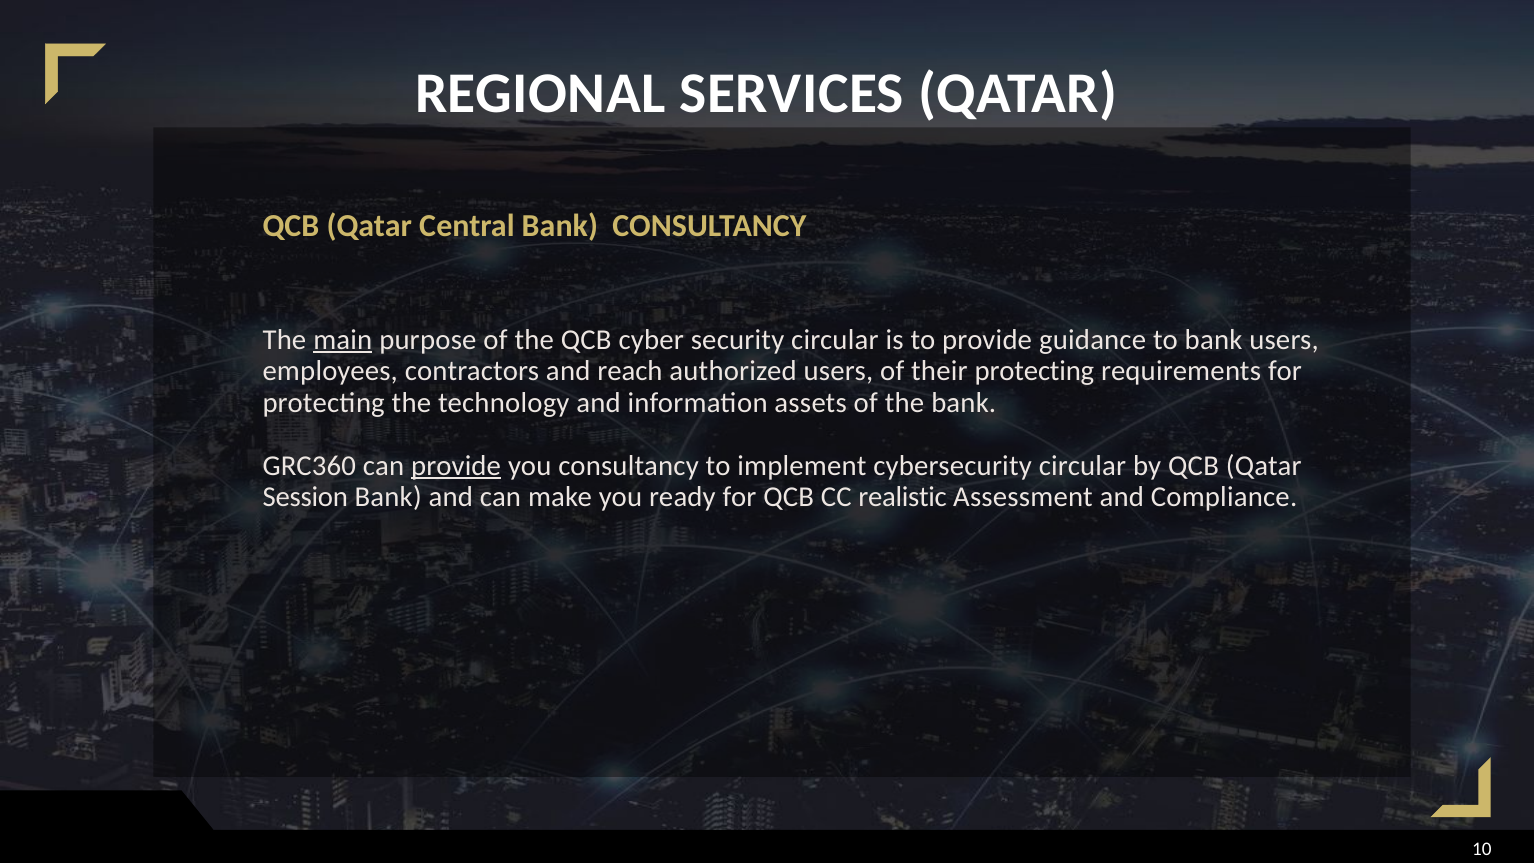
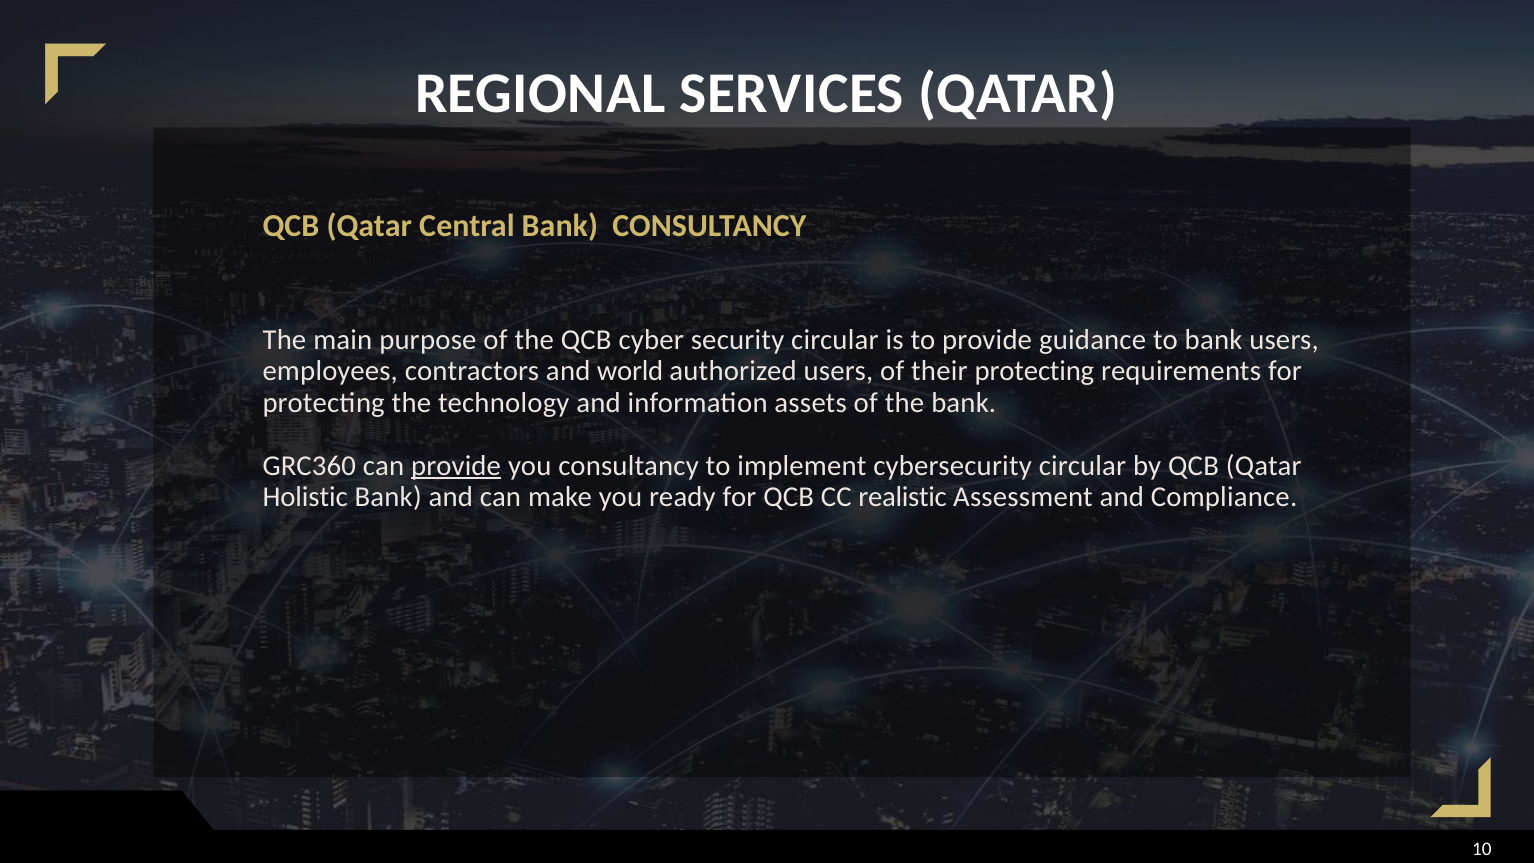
main underline: present -> none
reach: reach -> world
Session: Session -> Holistic
